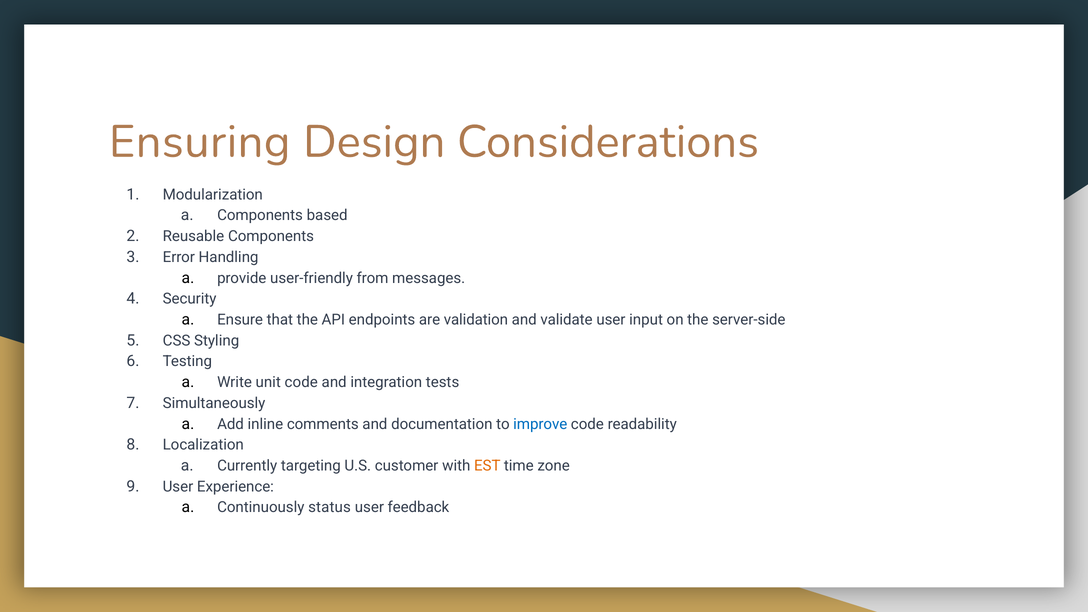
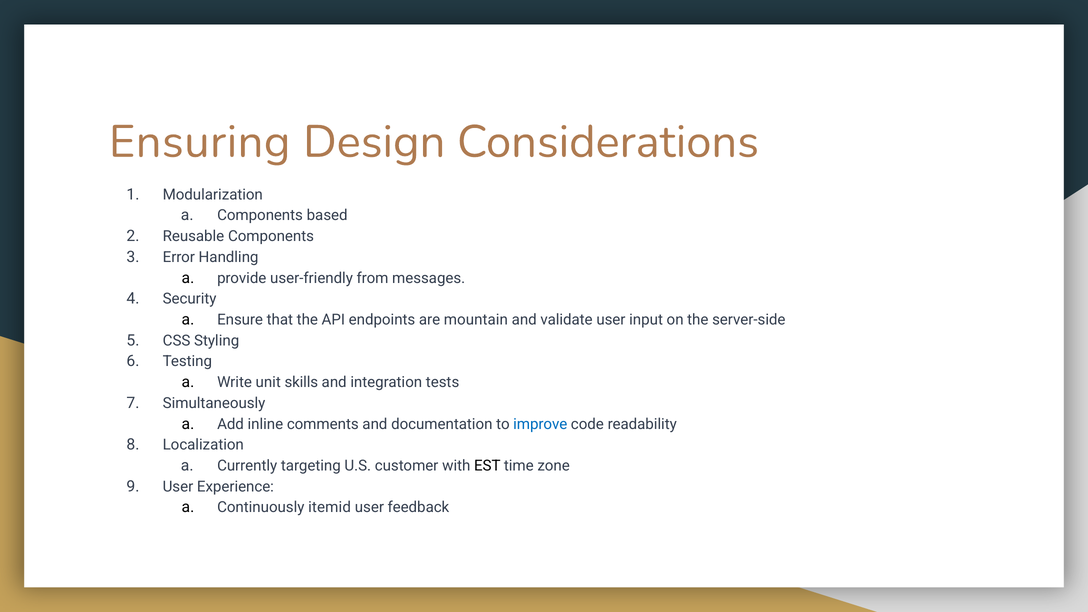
validation: validation -> mountain
unit code: code -> skills
EST colour: orange -> black
status: status -> itemid
